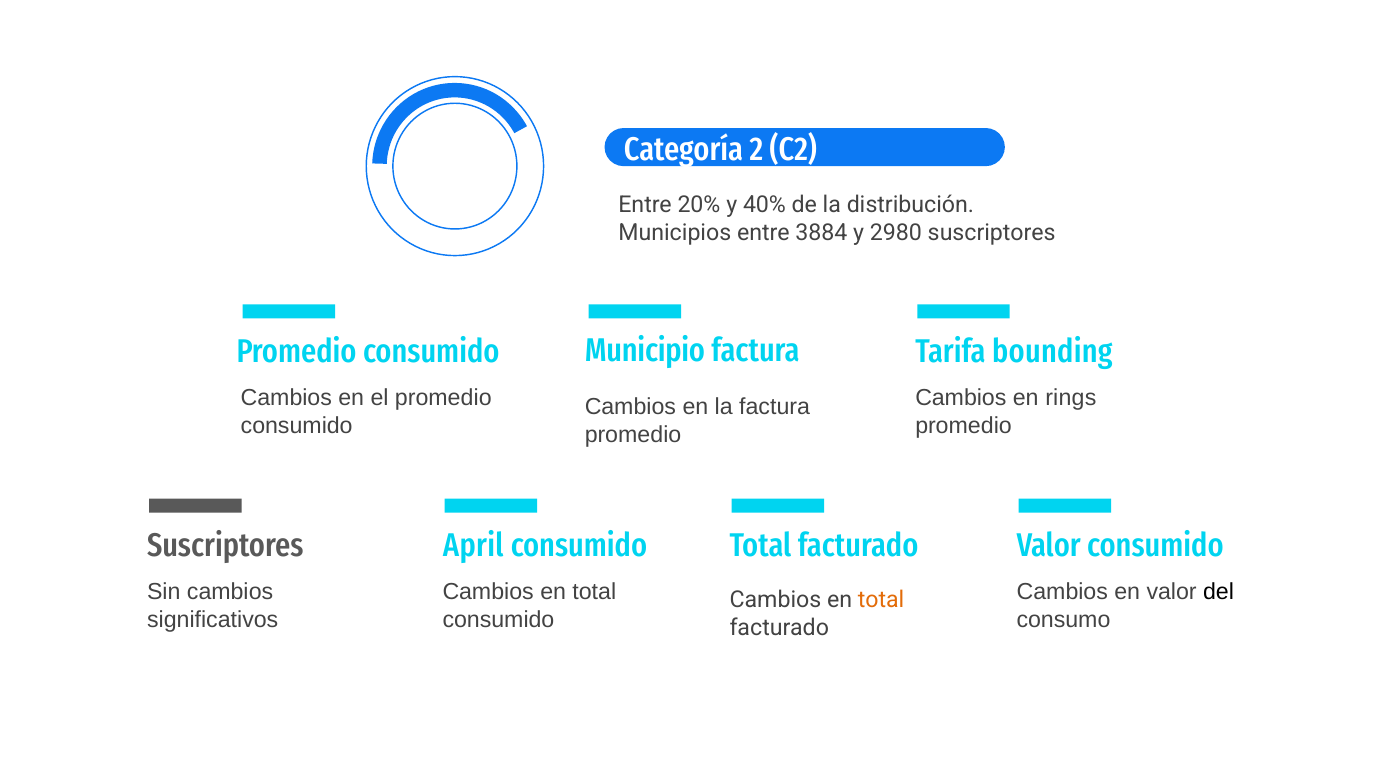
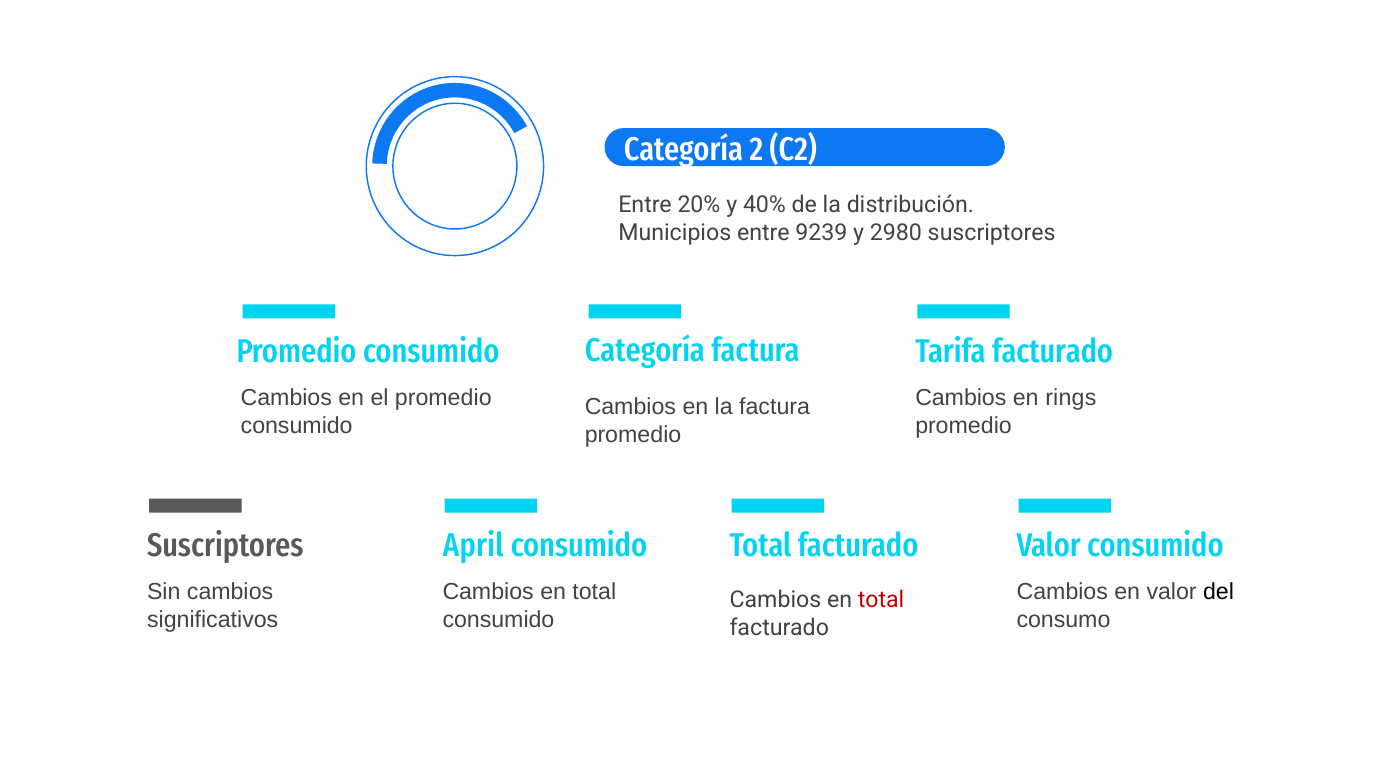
3884: 3884 -> 9239
Municipio at (645, 351): Municipio -> Categoría
Tarifa bounding: bounding -> facturado
total at (881, 600) colour: orange -> red
